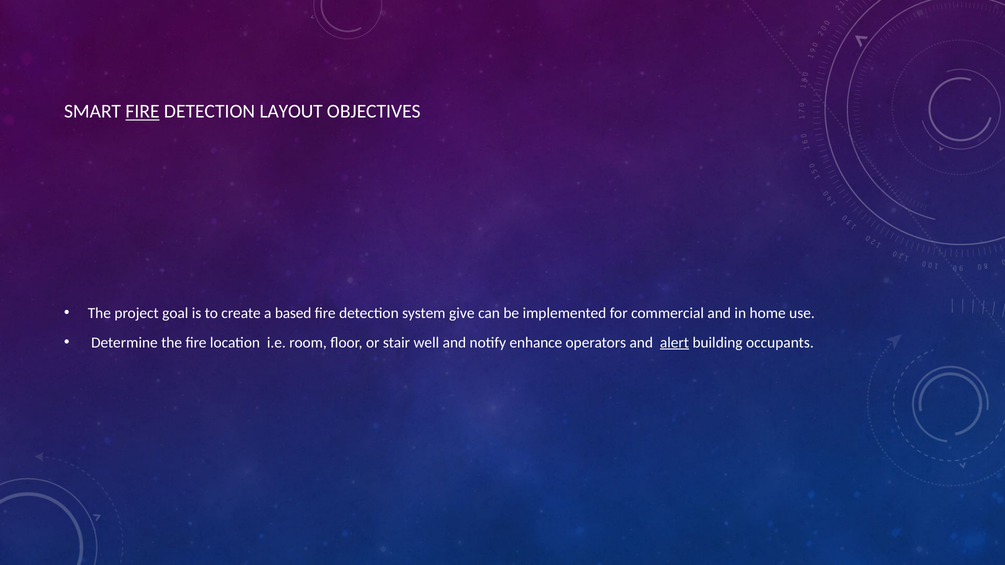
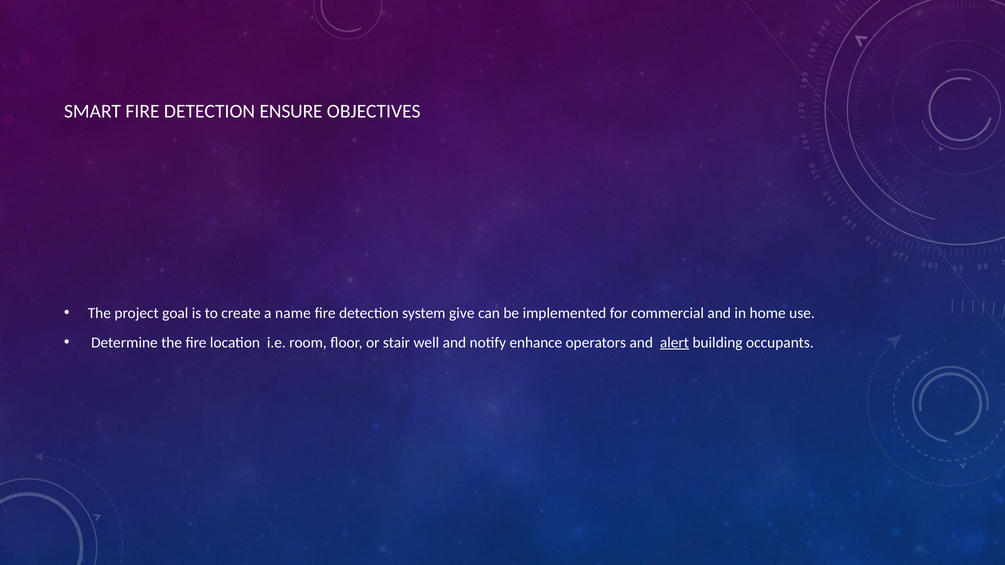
FIRE at (143, 112) underline: present -> none
LAYOUT: LAYOUT -> ENSURE
based: based -> name
